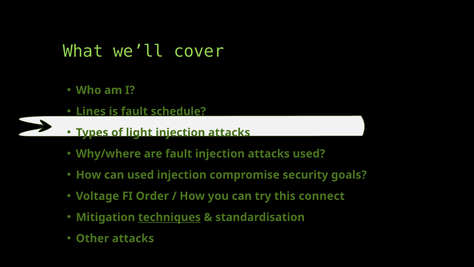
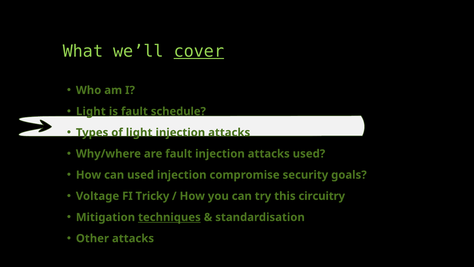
cover underline: none -> present
Lines at (91, 111): Lines -> Light
Order: Order -> Tricky
connect: connect -> circuitry
